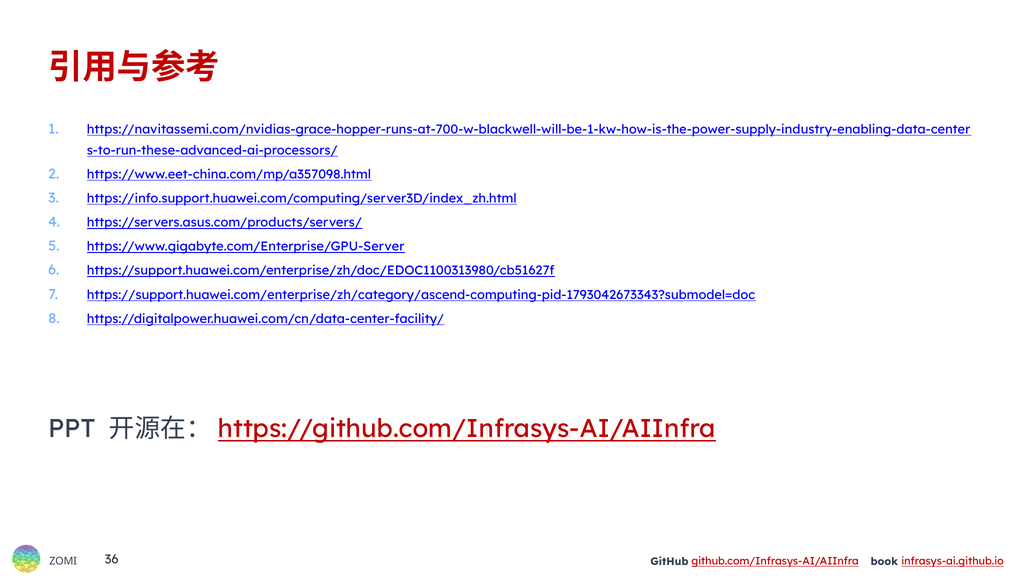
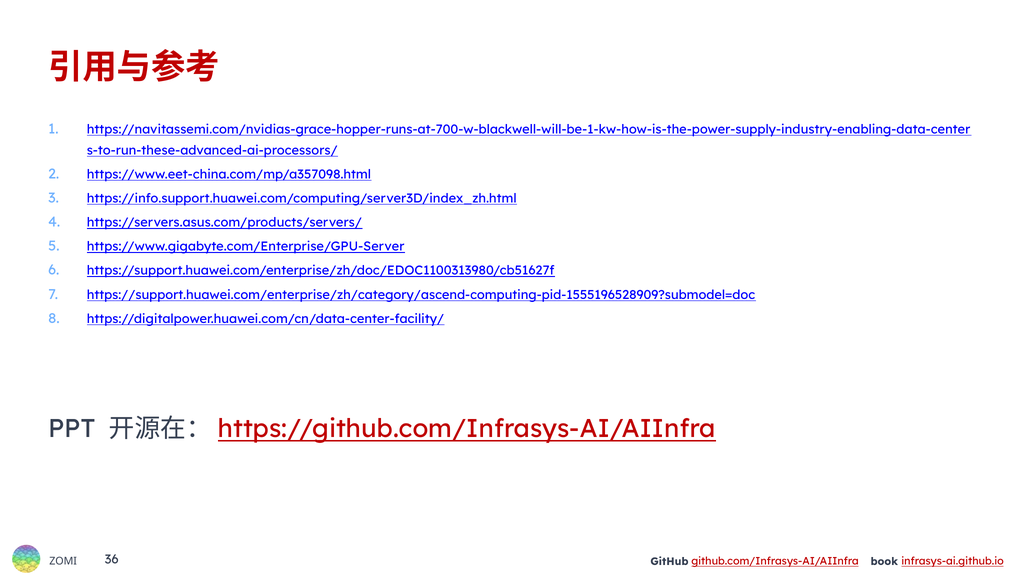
https://support.huawei.com/enterprise/zh/category/ascend-computing-pid-1793042673343?submodel=doc: https://support.huawei.com/enterprise/zh/category/ascend-computing-pid-1793042673343?submodel=doc -> https://support.huawei.com/enterprise/zh/category/ascend-computing-pid-1555196528909?submodel=doc
